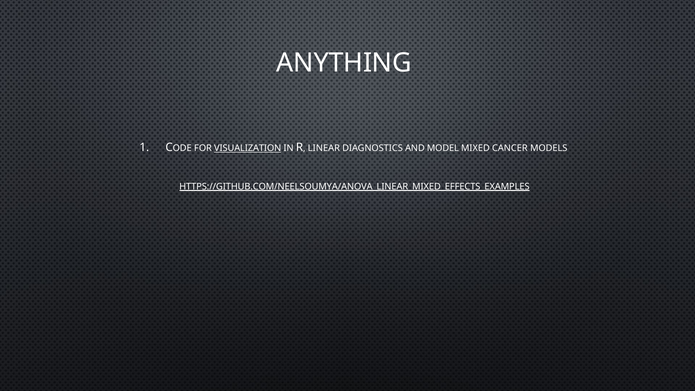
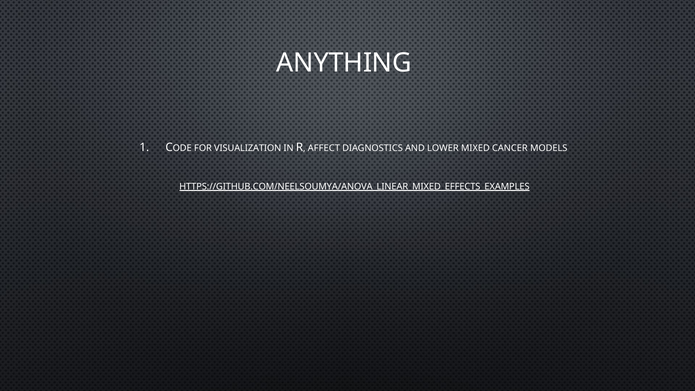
VISUALIZATION underline: present -> none
LINEAR: LINEAR -> AFFECT
MODEL: MODEL -> LOWER
